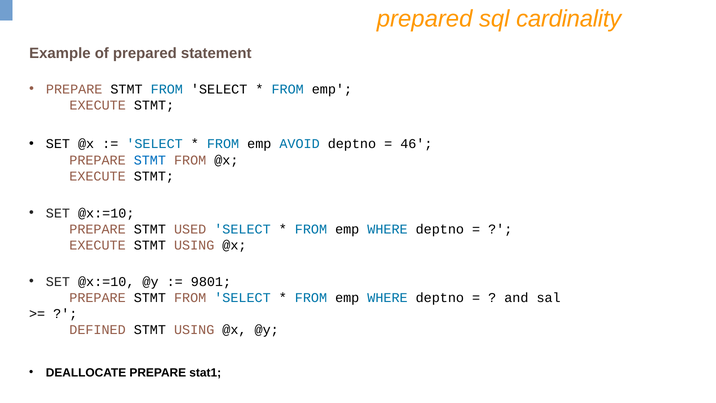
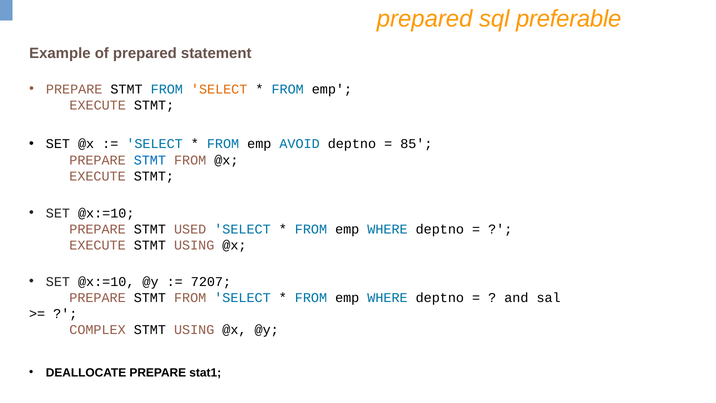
cardinality: cardinality -> preferable
SELECT at (219, 89) colour: black -> orange
46: 46 -> 85
9801: 9801 -> 7207
DEFINED: DEFINED -> COMPLEX
